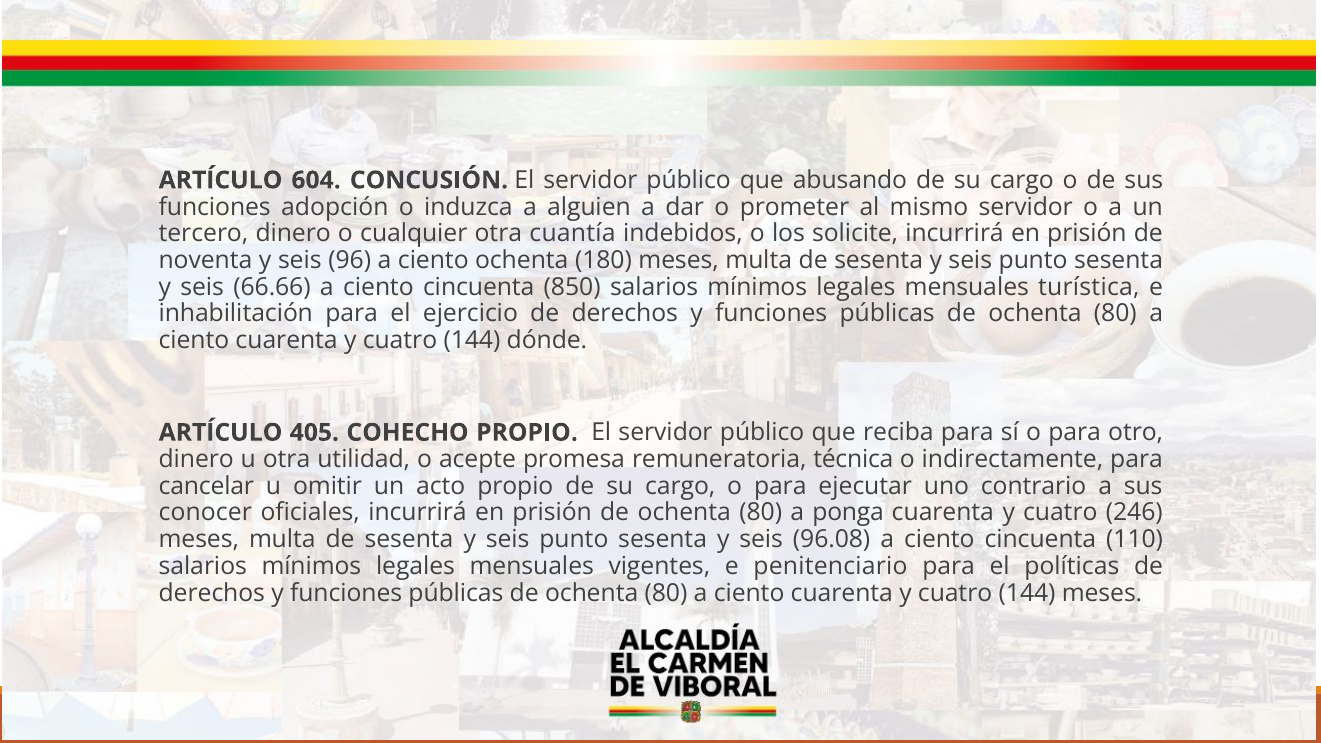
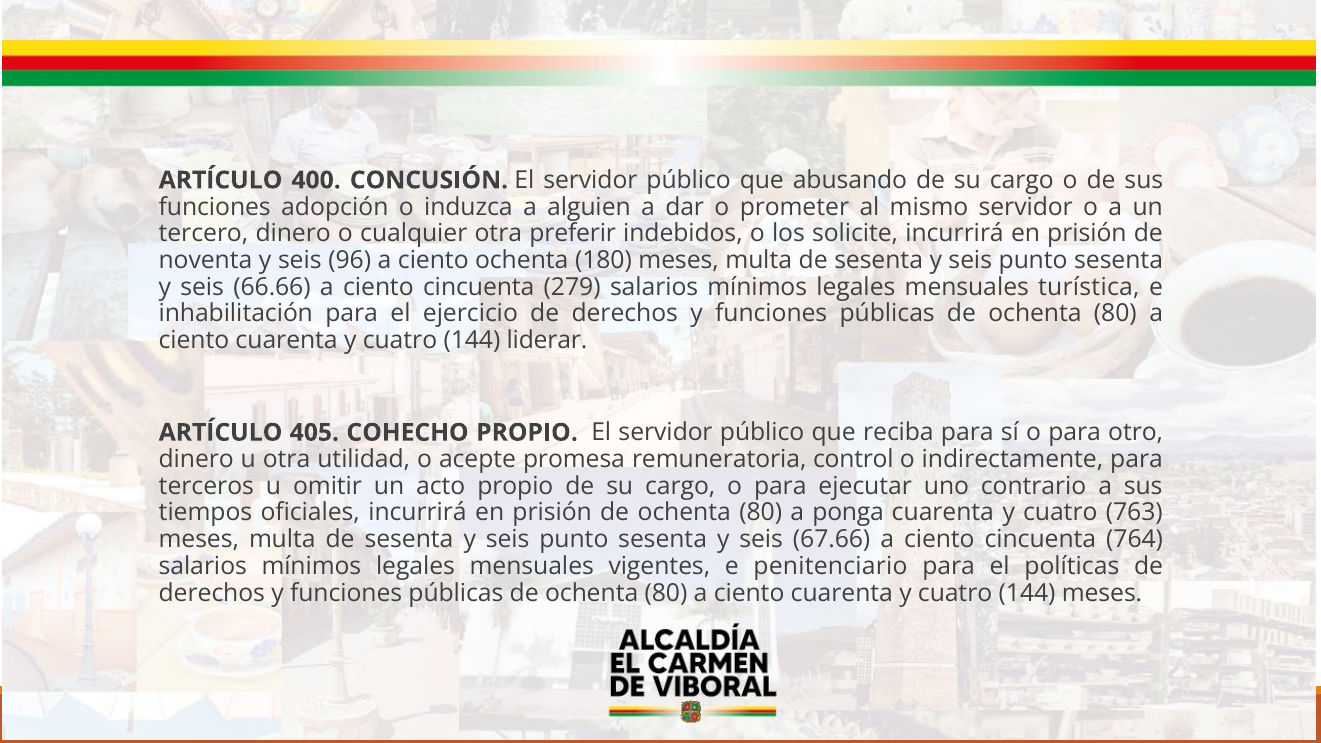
604: 604 -> 400
cuantía: cuantía -> preferir
850: 850 -> 279
dónde: dónde -> liderar
técnica: técnica -> control
cancelar: cancelar -> terceros
conocer: conocer -> tiempos
246: 246 -> 763
96.08: 96.08 -> 67.66
110: 110 -> 764
